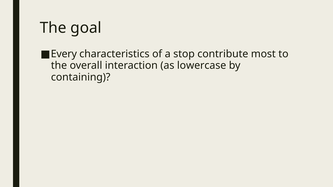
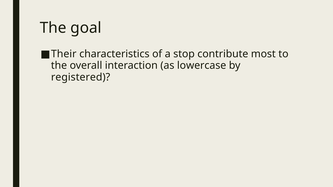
Every: Every -> Their
containing: containing -> registered
